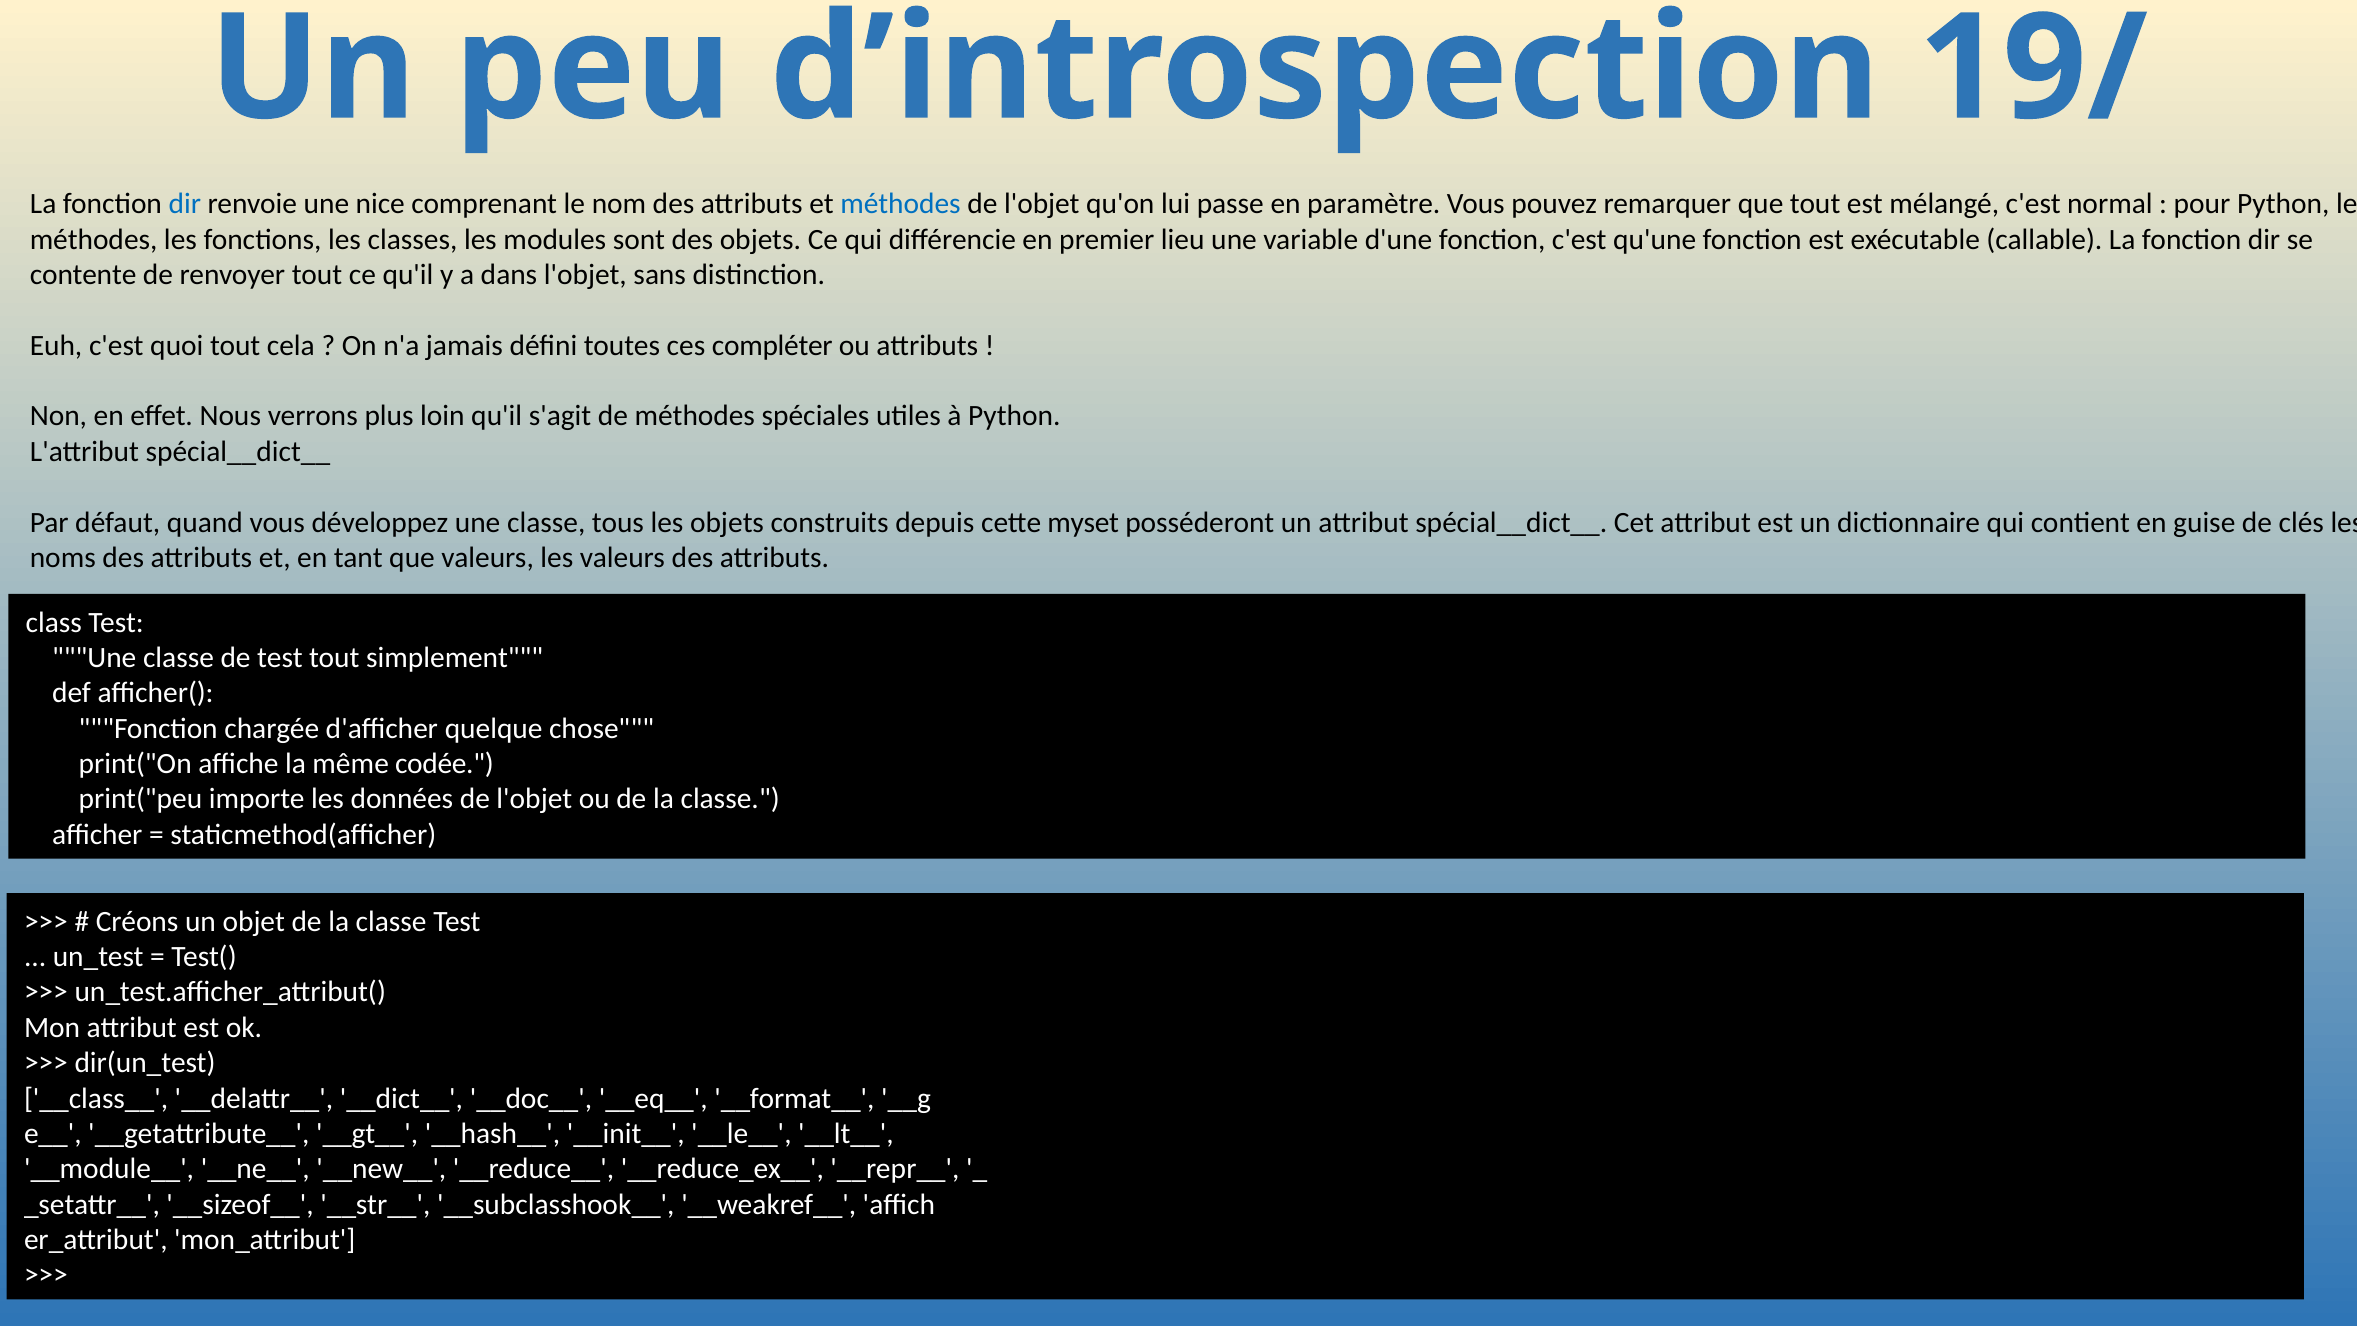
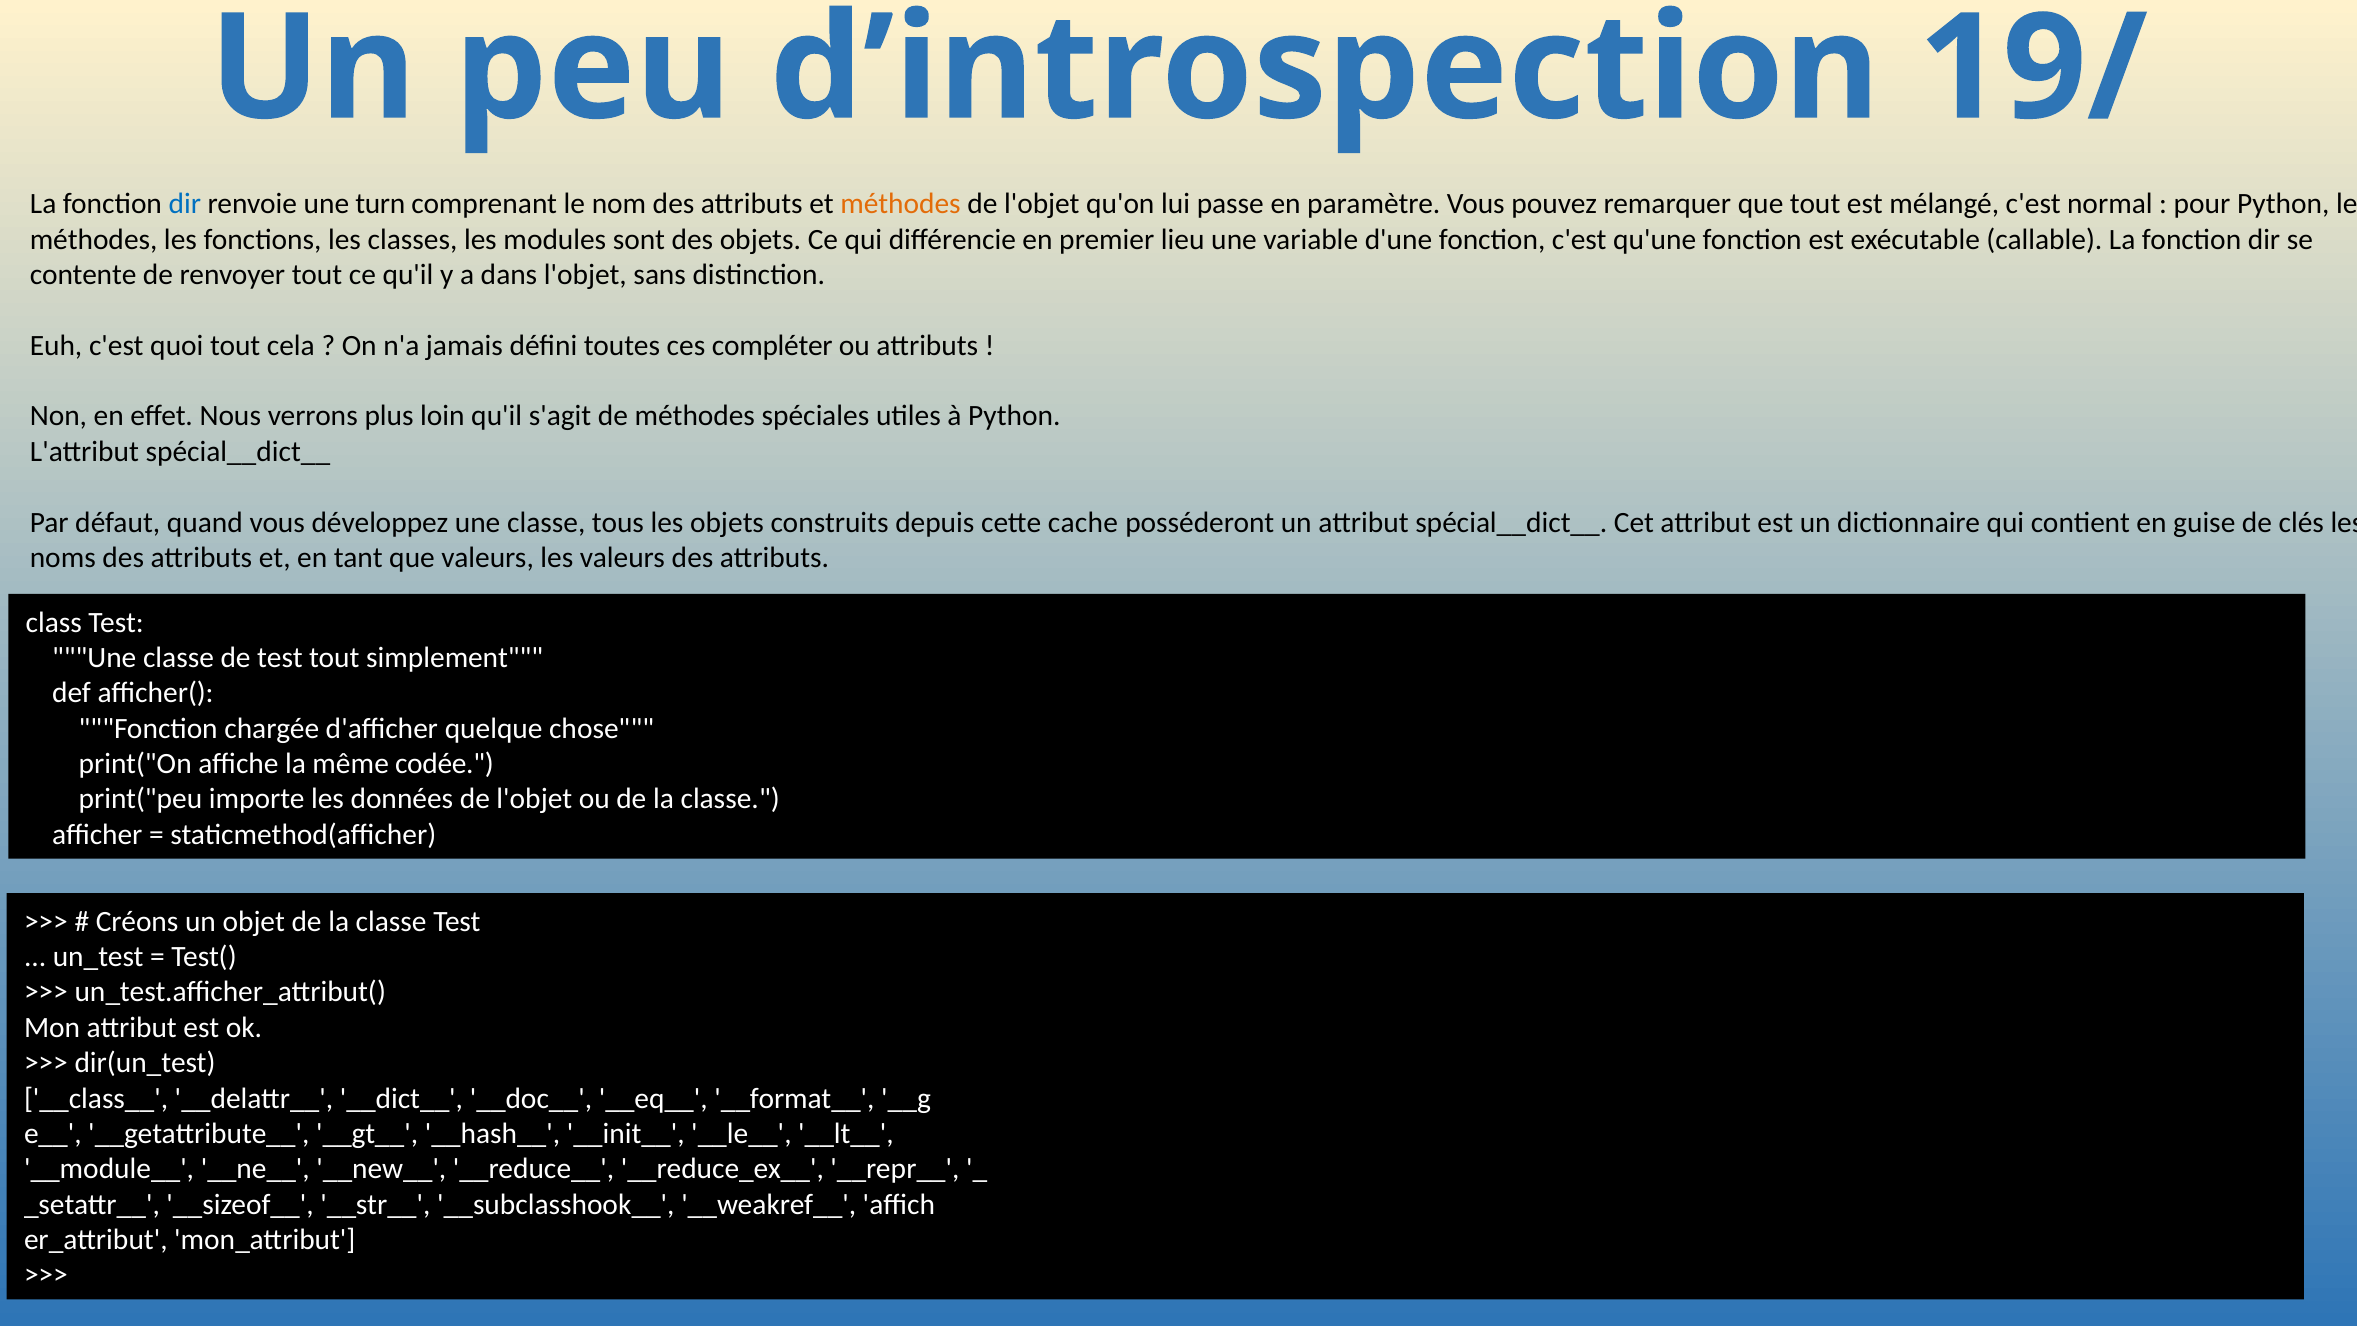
nice: nice -> turn
méthodes at (900, 204) colour: blue -> orange
myset: myset -> cache
